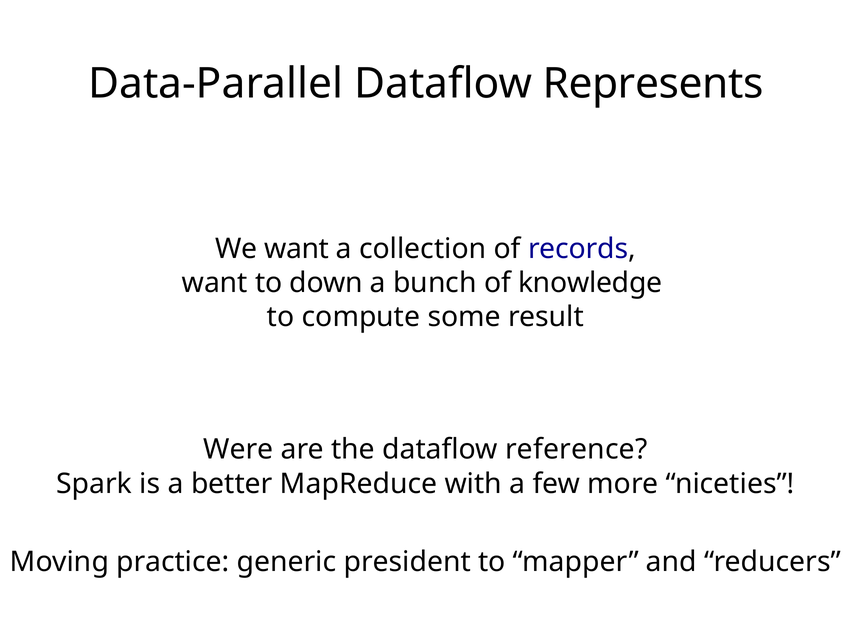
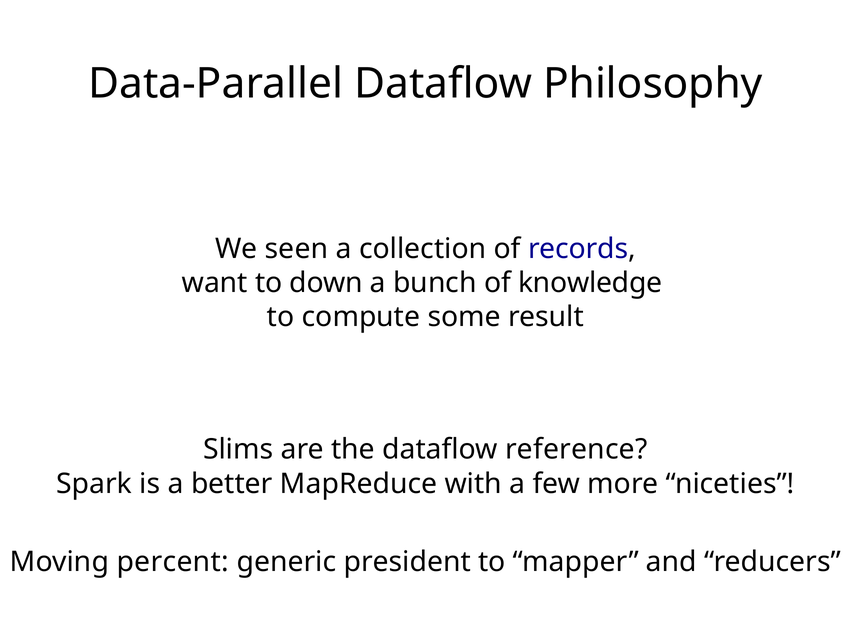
Represents: Represents -> Philosophy
We want: want -> seen
Were: Were -> Slims
practice: practice -> percent
